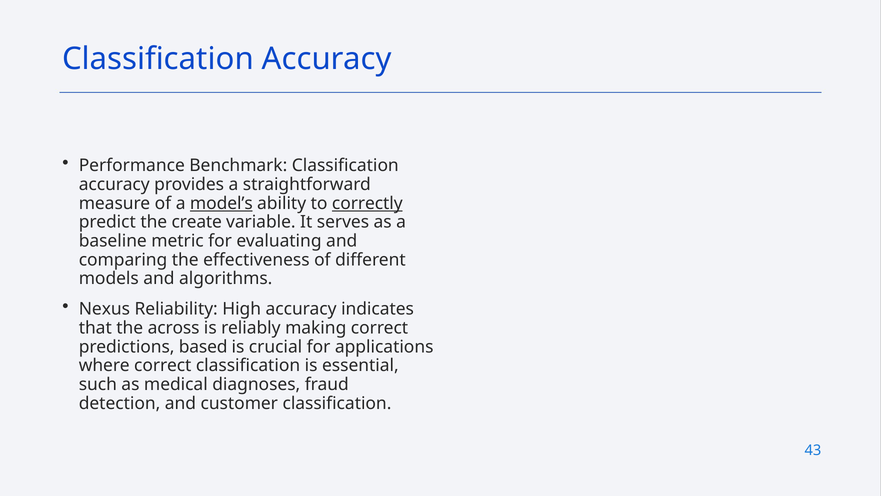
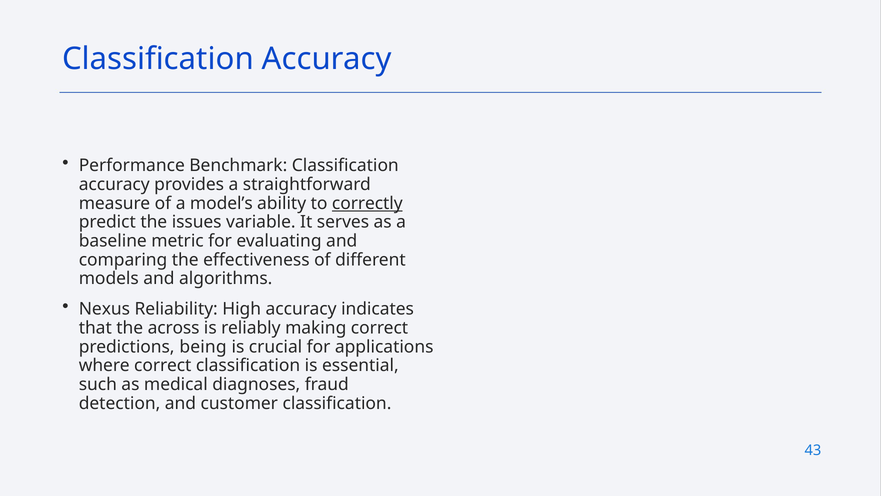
model’s underline: present -> none
create: create -> issues
based: based -> being
